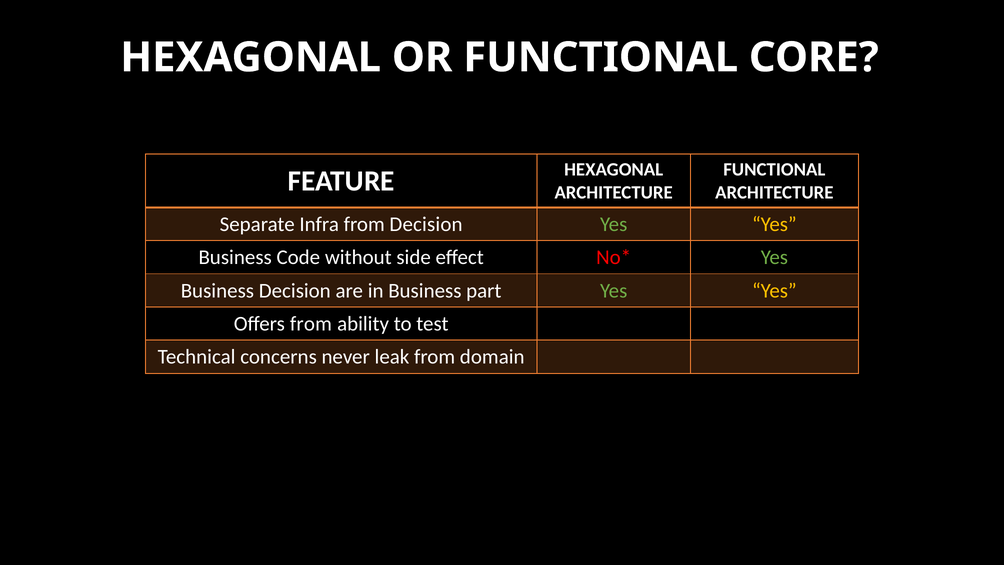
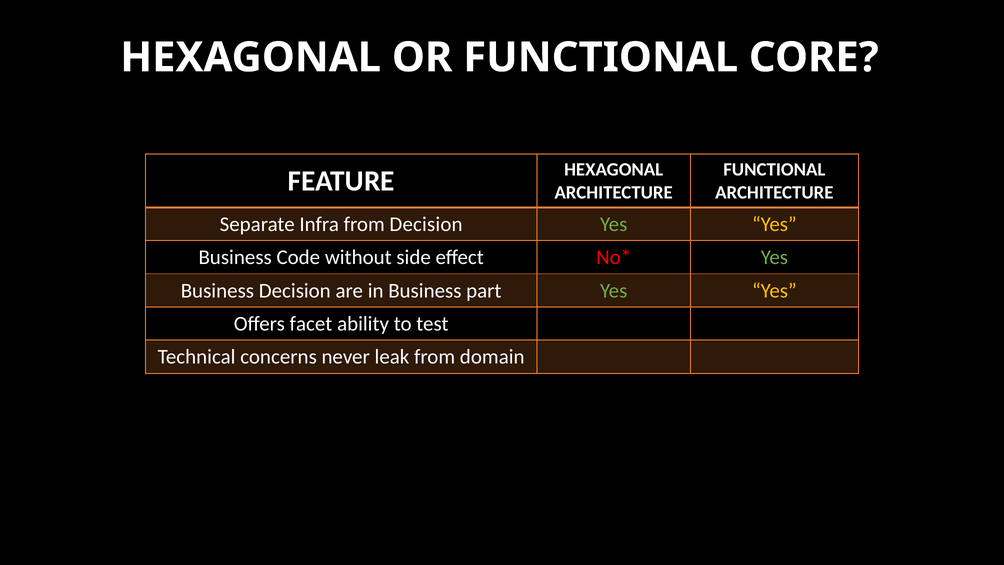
Offers from: from -> facet
